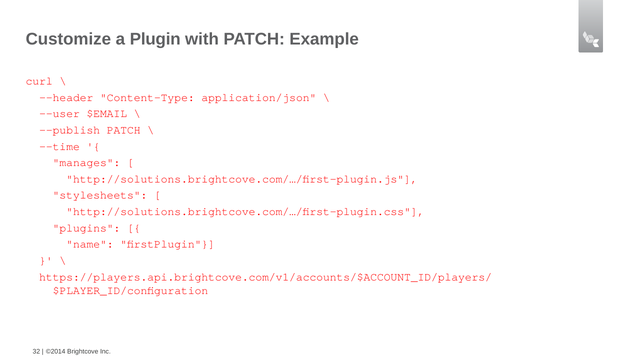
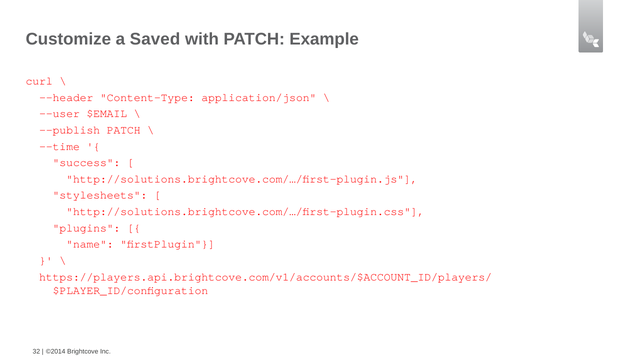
Plugin: Plugin -> Saved
manages: manages -> success
